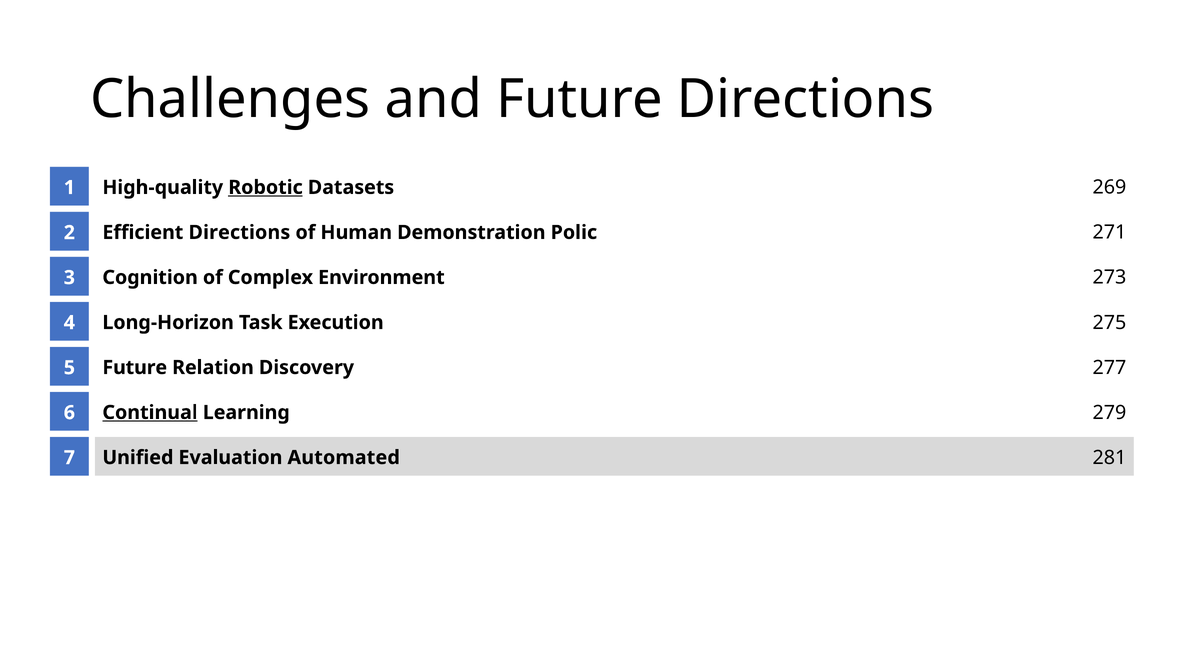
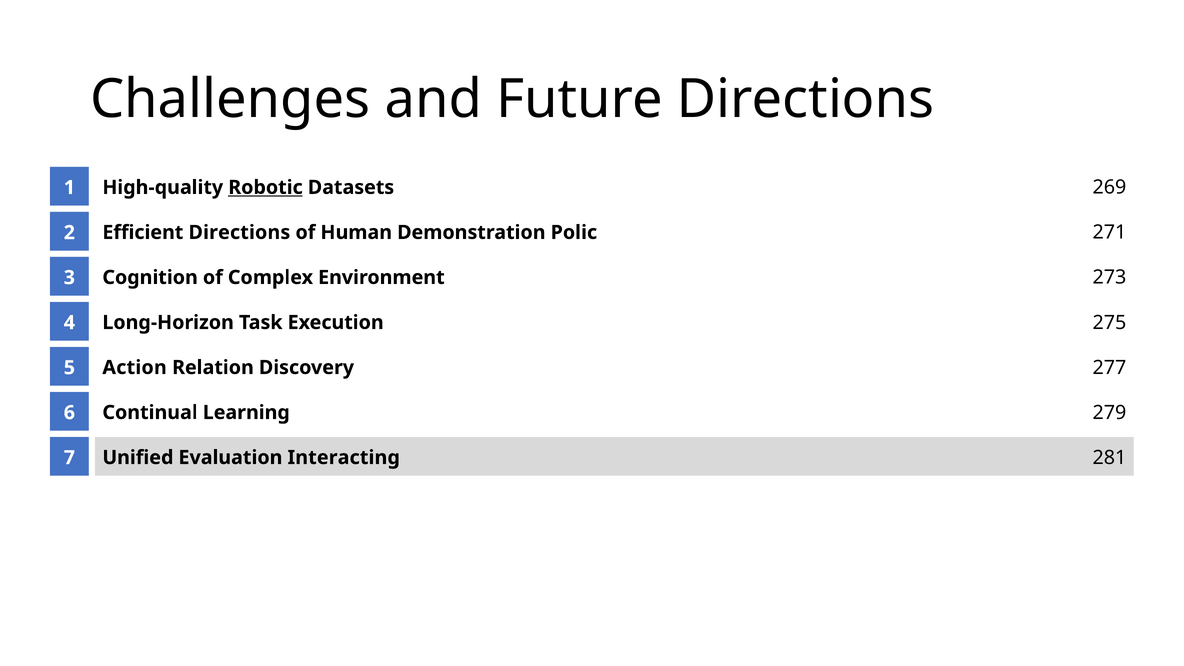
Future at (135, 368): Future -> Action
Continual underline: present -> none
Automated: Automated -> Interacting
